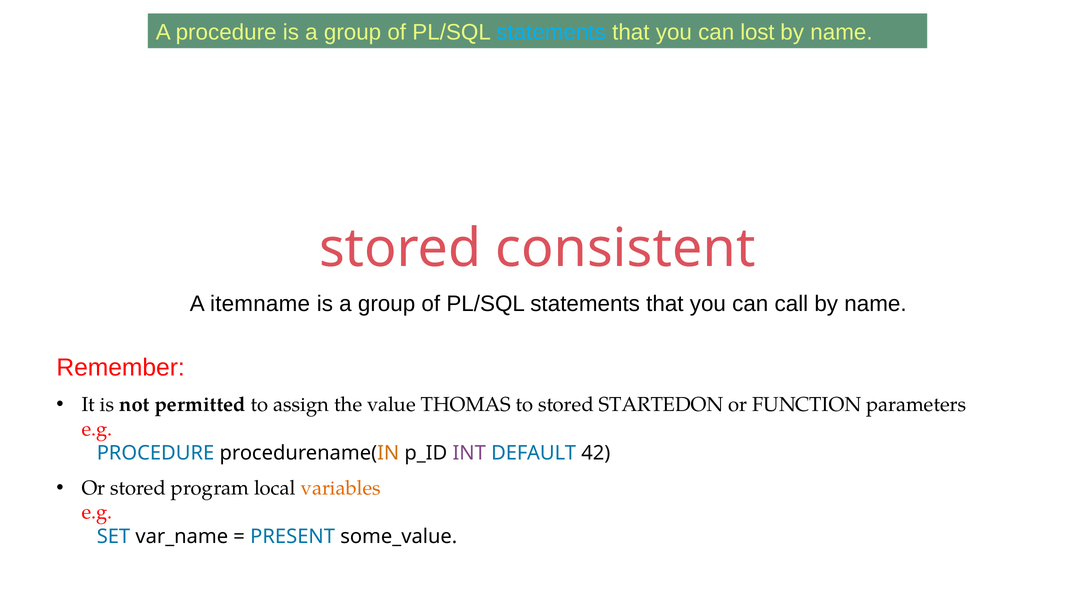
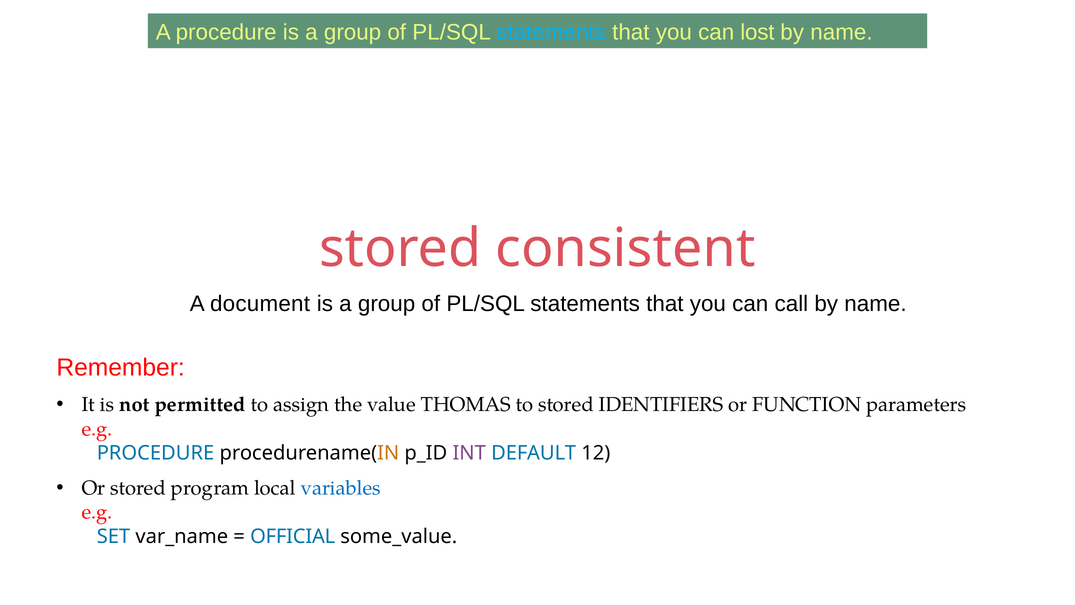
itemname: itemname -> document
STARTEDON: STARTEDON -> IDENTIFIERS
42: 42 -> 12
variables colour: orange -> blue
PRESENT: PRESENT -> OFFICIAL
